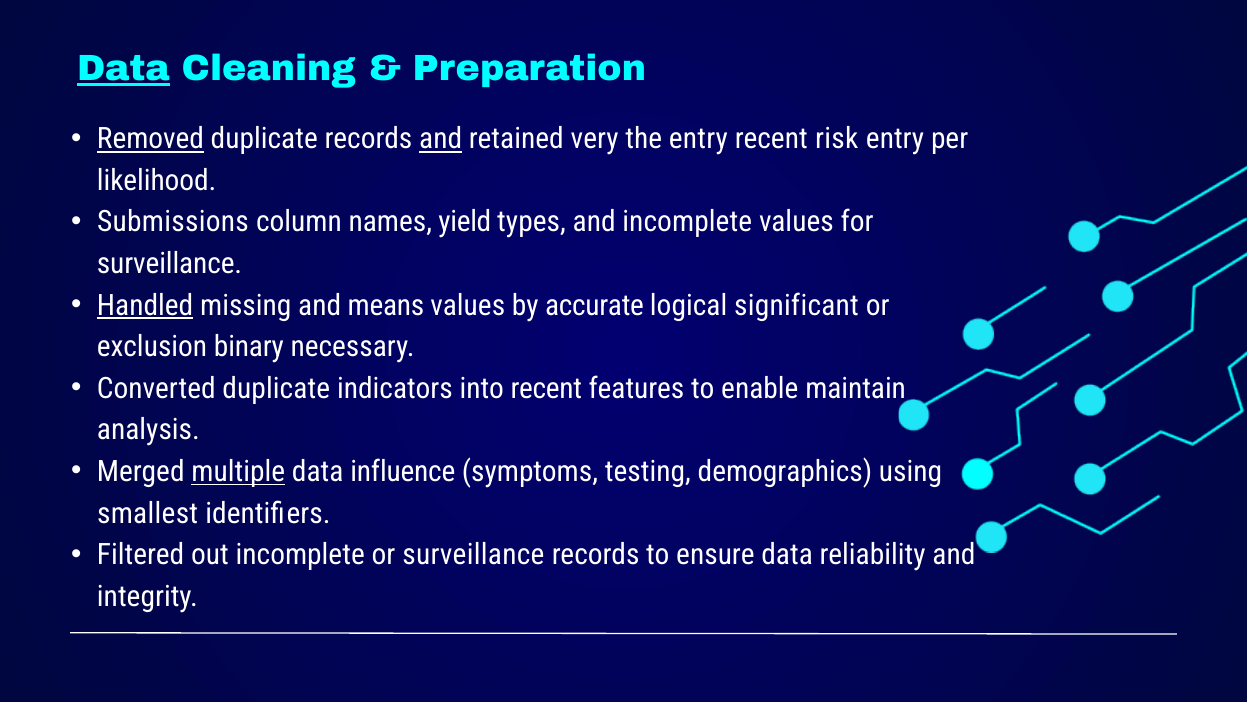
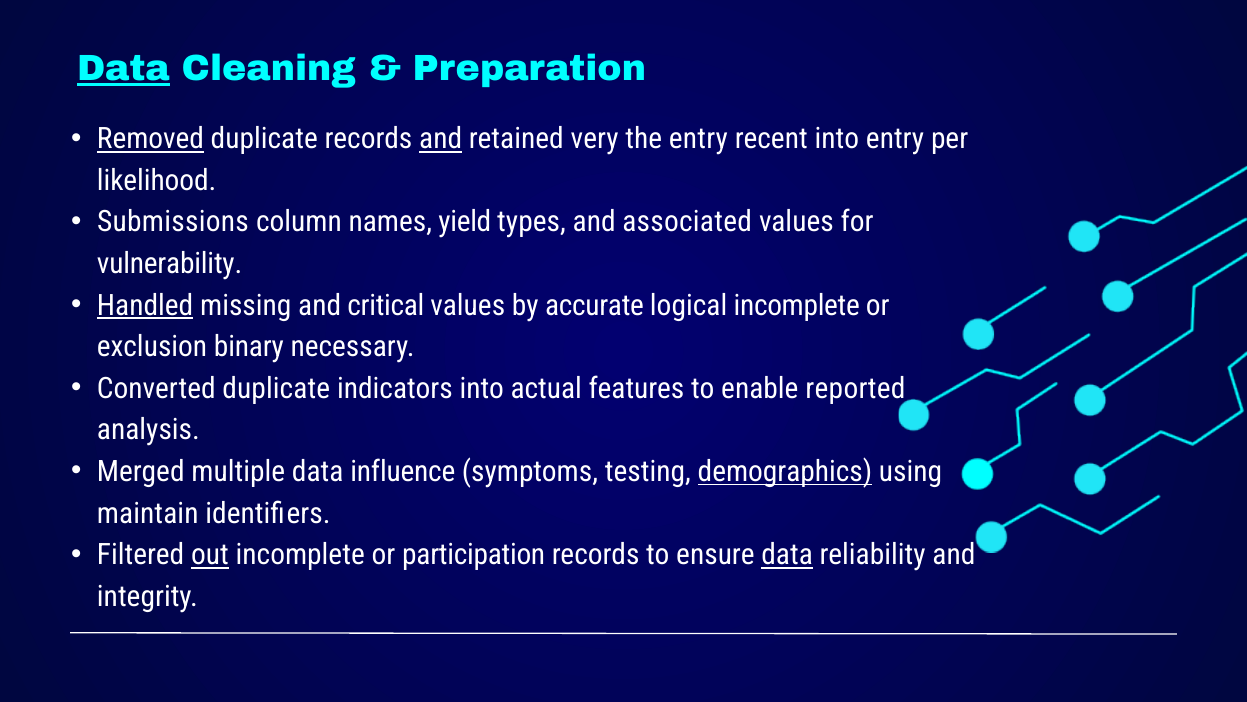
recent risk: risk -> into
and incomplete: incomplete -> associated
surveillance at (170, 264): surveillance -> vulnerability
means: means -> critical
logical significant: significant -> incomplete
into recent: recent -> actual
maintain: maintain -> reported
multiple underline: present -> none
demographics underline: none -> present
smallest: smallest -> maintain
out underline: none -> present
or surveillance: surveillance -> participation
data at (787, 555) underline: none -> present
